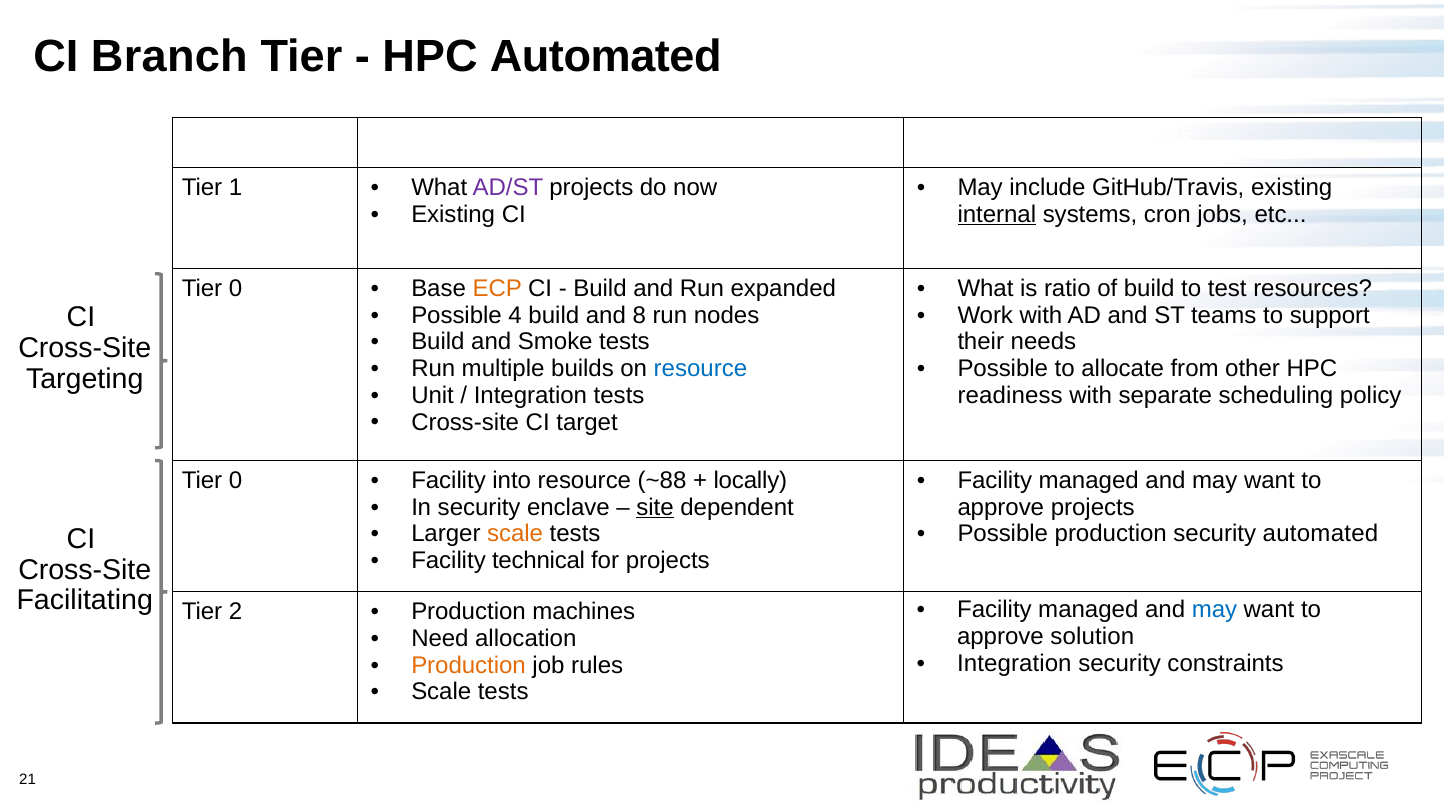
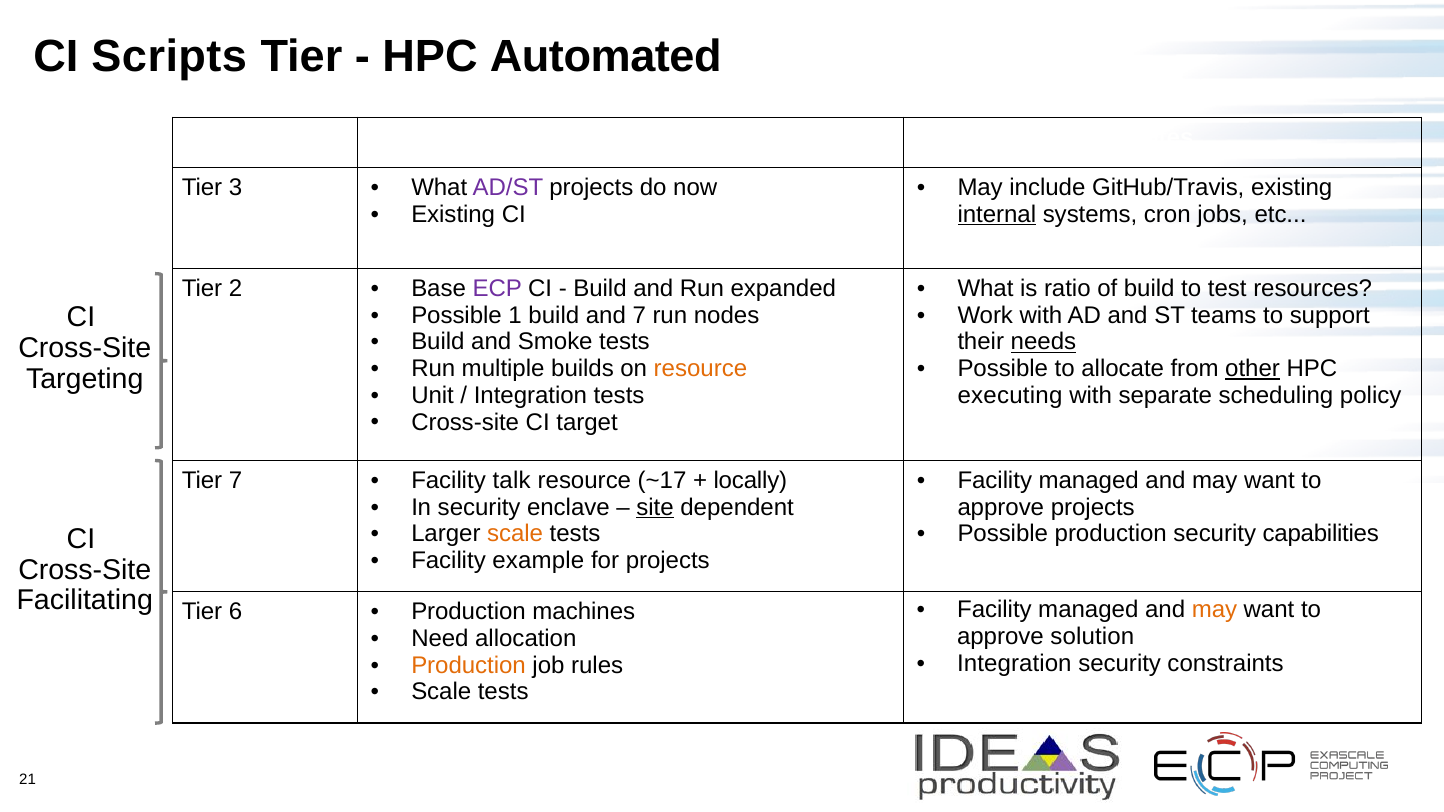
Branch: Branch -> Scripts
1: 1 -> 3
0 at (236, 289): 0 -> 2
ECP colour: orange -> purple
4: 4 -> 1
and 8: 8 -> 7
needs underline: none -> present
resource at (700, 369) colour: blue -> orange
other underline: none -> present
readiness: readiness -> executing
0 at (236, 481): 0 -> 7
into: into -> talk
~88: ~88 -> ~17
security automated: automated -> capabilities
technical: technical -> example
may at (1214, 610) colour: blue -> orange
2: 2 -> 6
